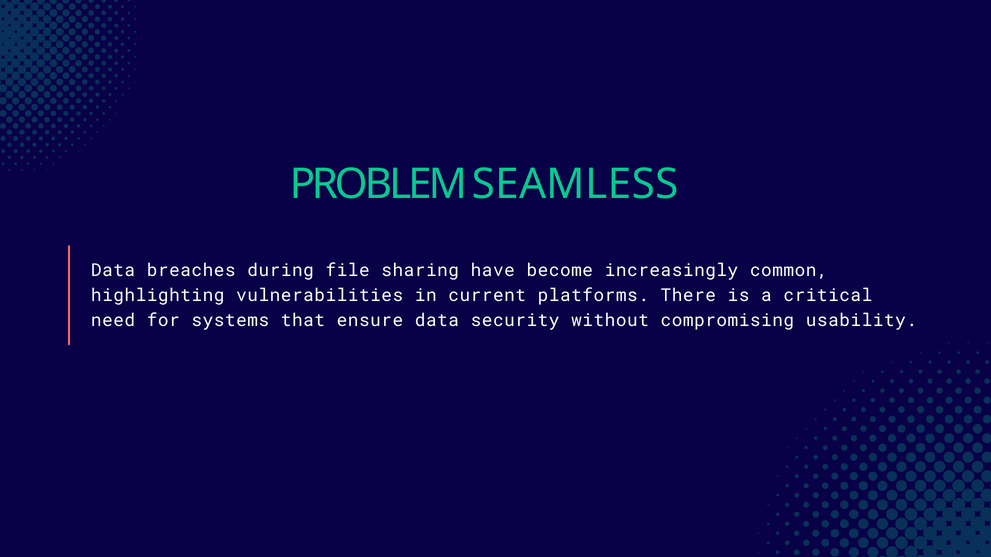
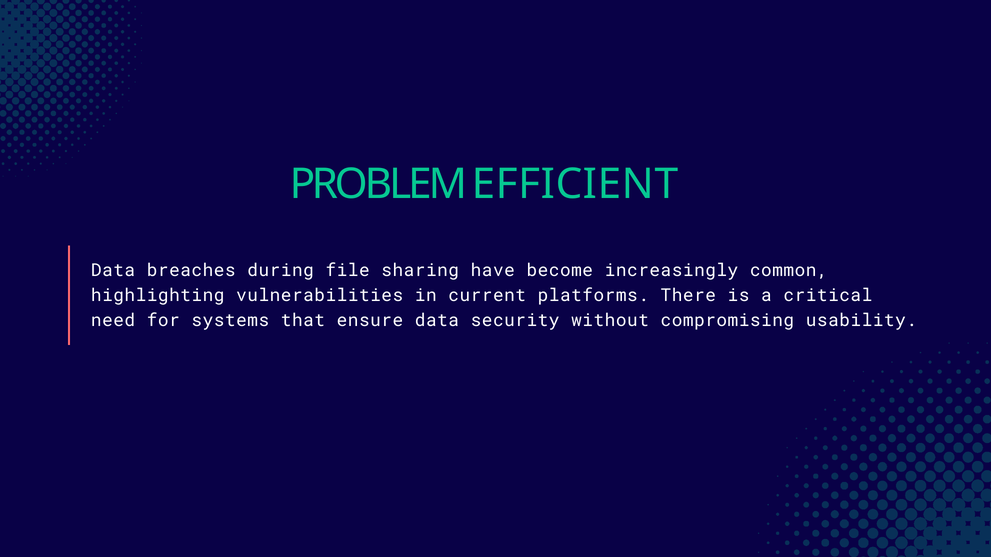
SEAMLESS: SEAMLESS -> EFFICIENT
